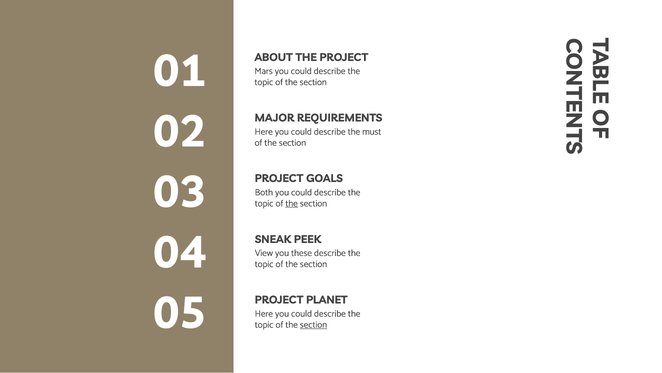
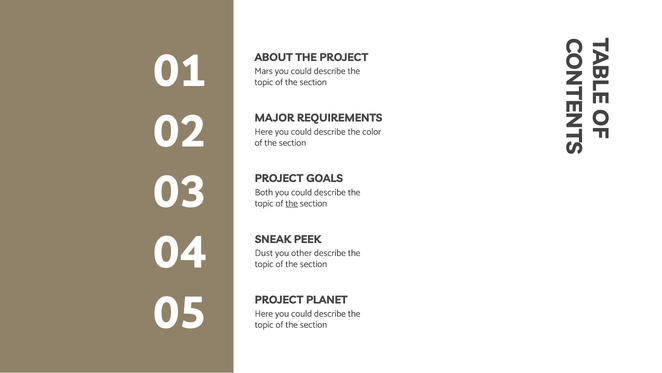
must: must -> color
View: View -> Dust
these: these -> other
section at (313, 324) underline: present -> none
